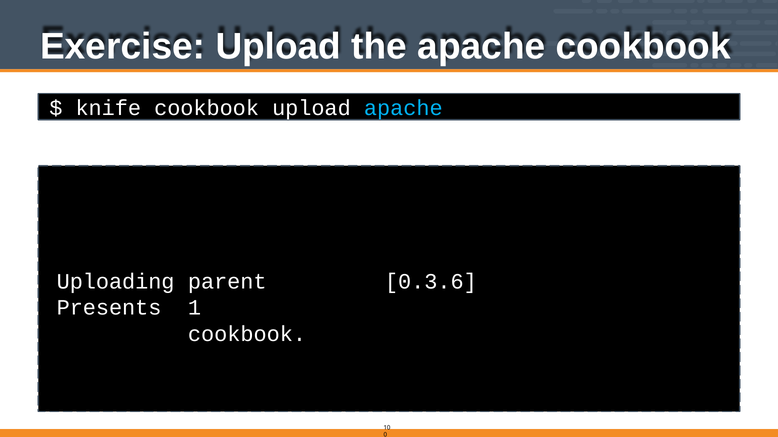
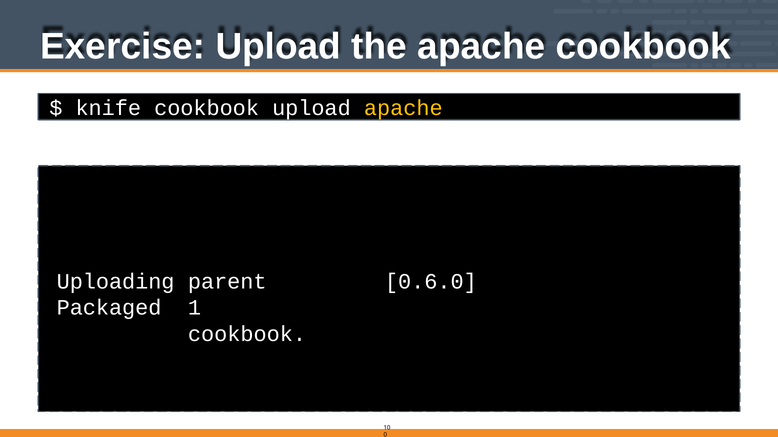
apache at (403, 108) colour: light blue -> yellow
0.3.6: 0.3.6 -> 0.6.0
Presents: Presents -> Packaged
